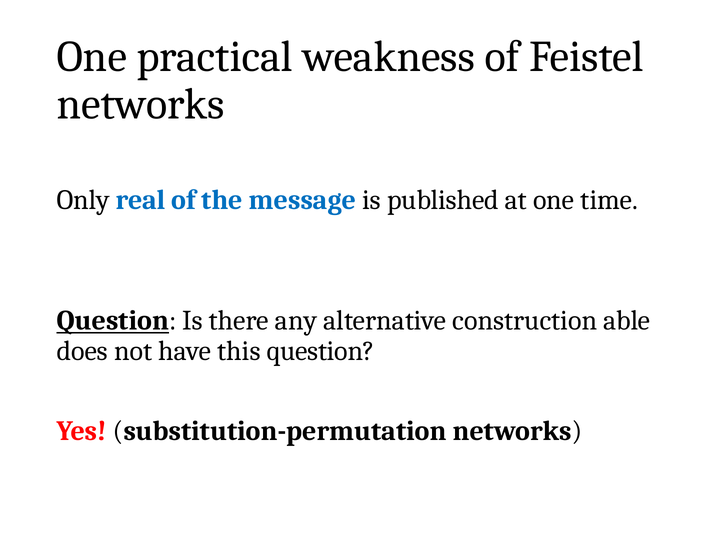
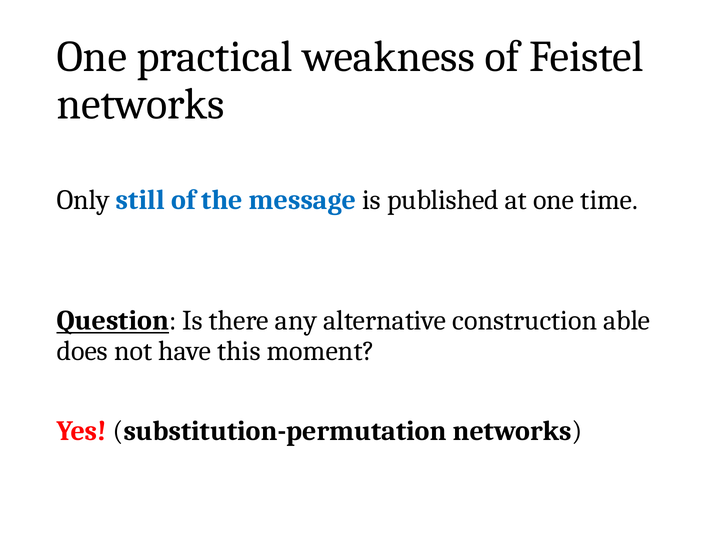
real: real -> still
this question: question -> moment
